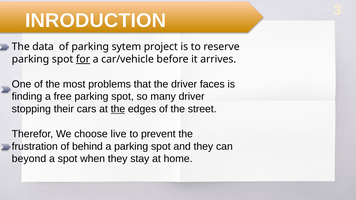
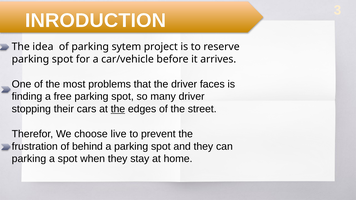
data: data -> idea
for underline: present -> none
beyond at (29, 159): beyond -> parking
